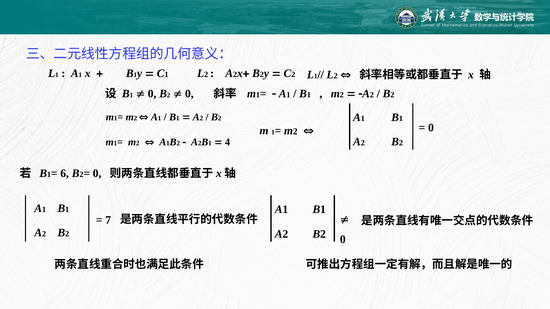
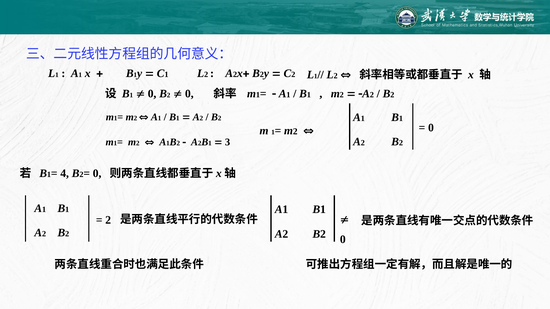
4: 4 -> 3
6: 6 -> 4
7 at (108, 220): 7 -> 2
